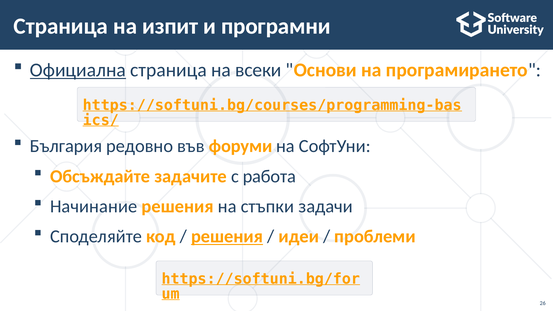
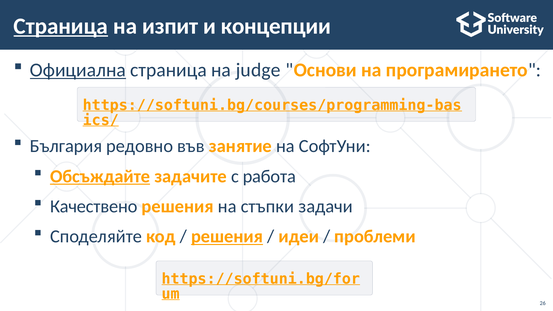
Страница at (61, 26) underline: none -> present
програмни: програмни -> концепции
всеки: всеки -> judge
форуми: форуми -> занятие
Обсъждайте underline: none -> present
Начинание: Начинание -> Качествено
